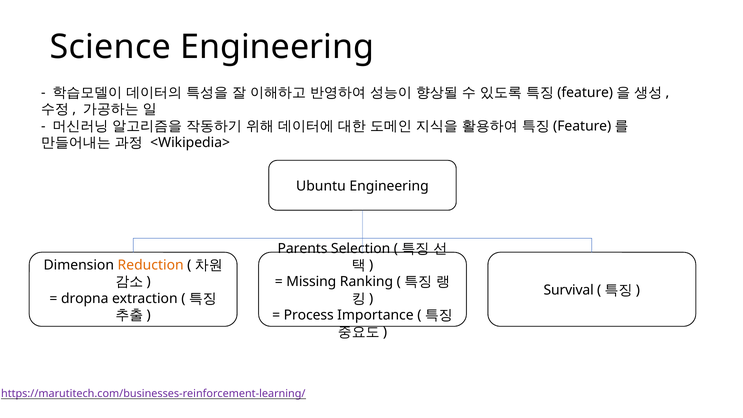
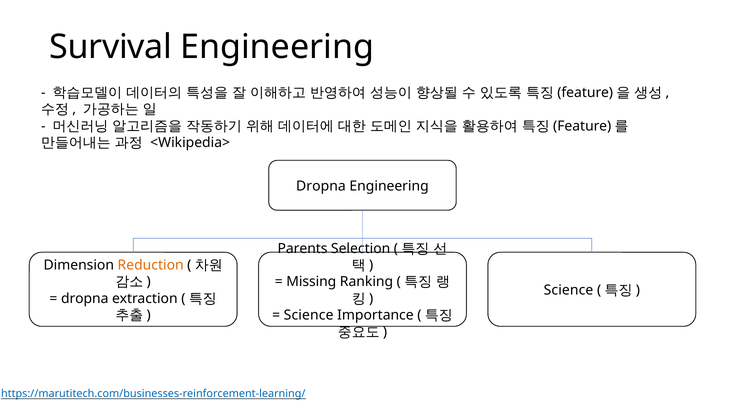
Science: Science -> Survival
Ubuntu at (321, 186): Ubuntu -> Dropna
Survival at (569, 290): Survival -> Science
Process at (309, 315): Process -> Science
https://marutitech.com/businesses-reinforcement-learning/ colour: purple -> blue
